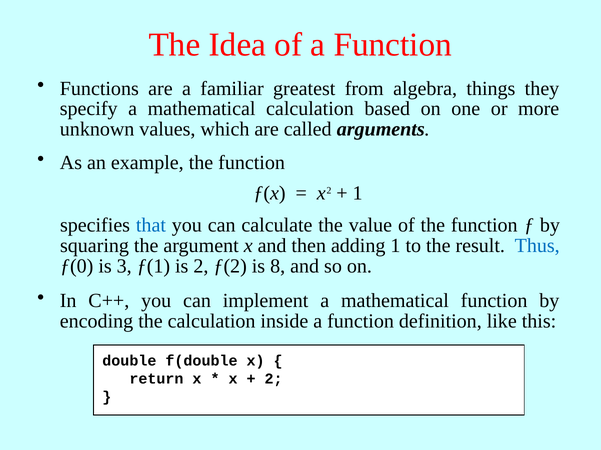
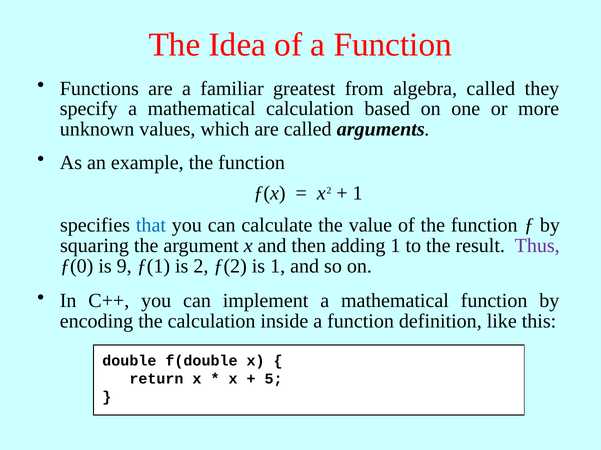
algebra things: things -> called
Thus colour: blue -> purple
3: 3 -> 9
is 8: 8 -> 1
2 at (274, 380): 2 -> 5
